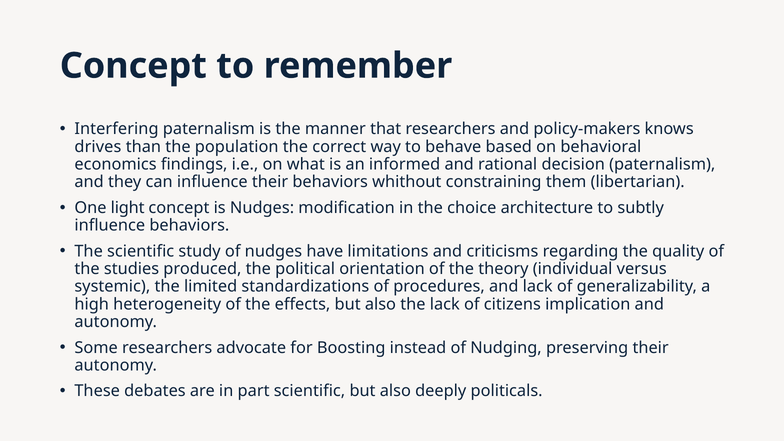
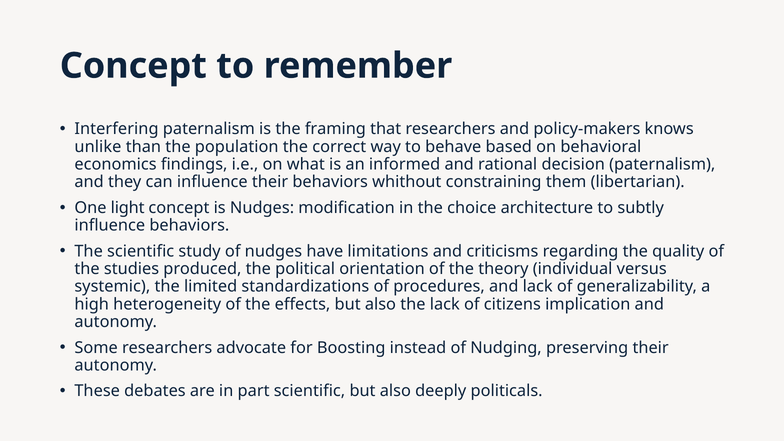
manner: manner -> framing
drives: drives -> unlike
